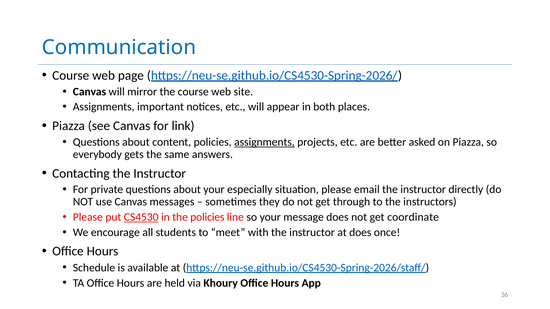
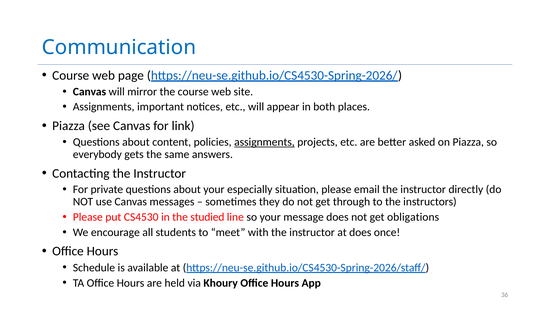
CS4530 underline: present -> none
the policies: policies -> studied
coordinate: coordinate -> obligations
